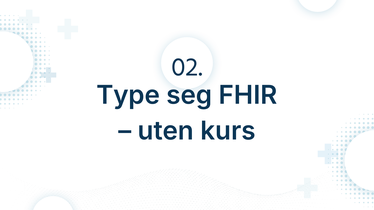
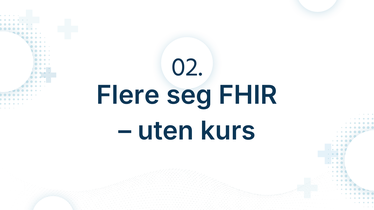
Type: Type -> Flere
